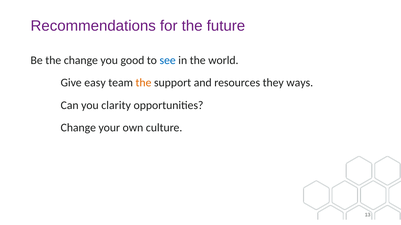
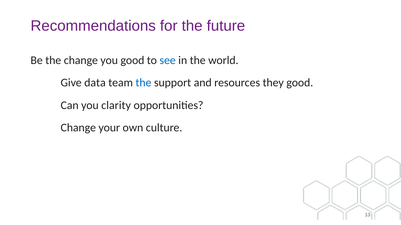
easy: easy -> data
the at (143, 83) colour: orange -> blue
they ways: ways -> good
